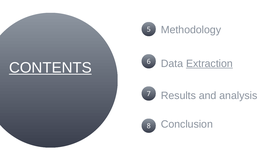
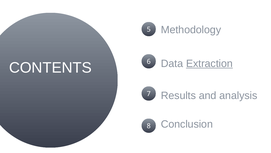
CONTENTS underline: present -> none
